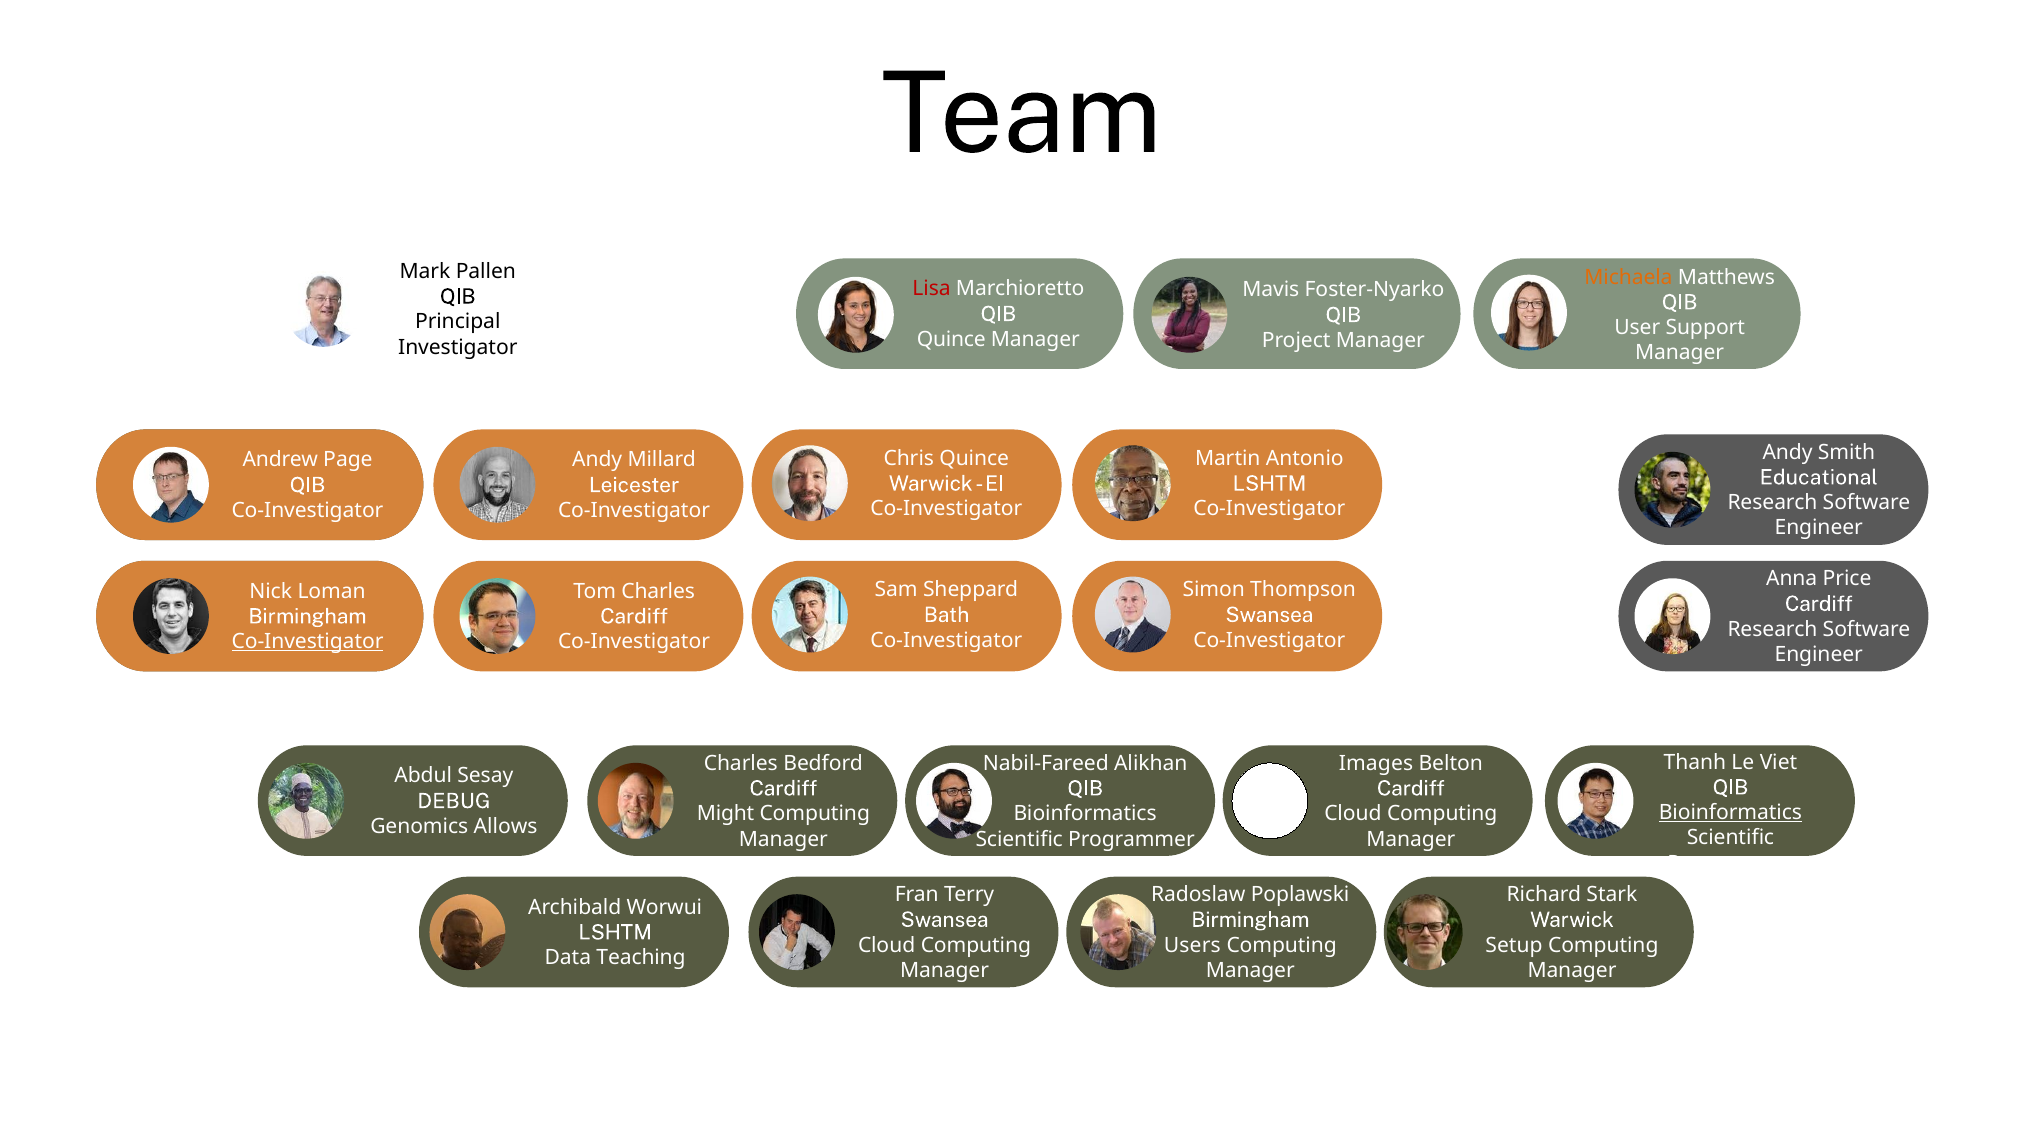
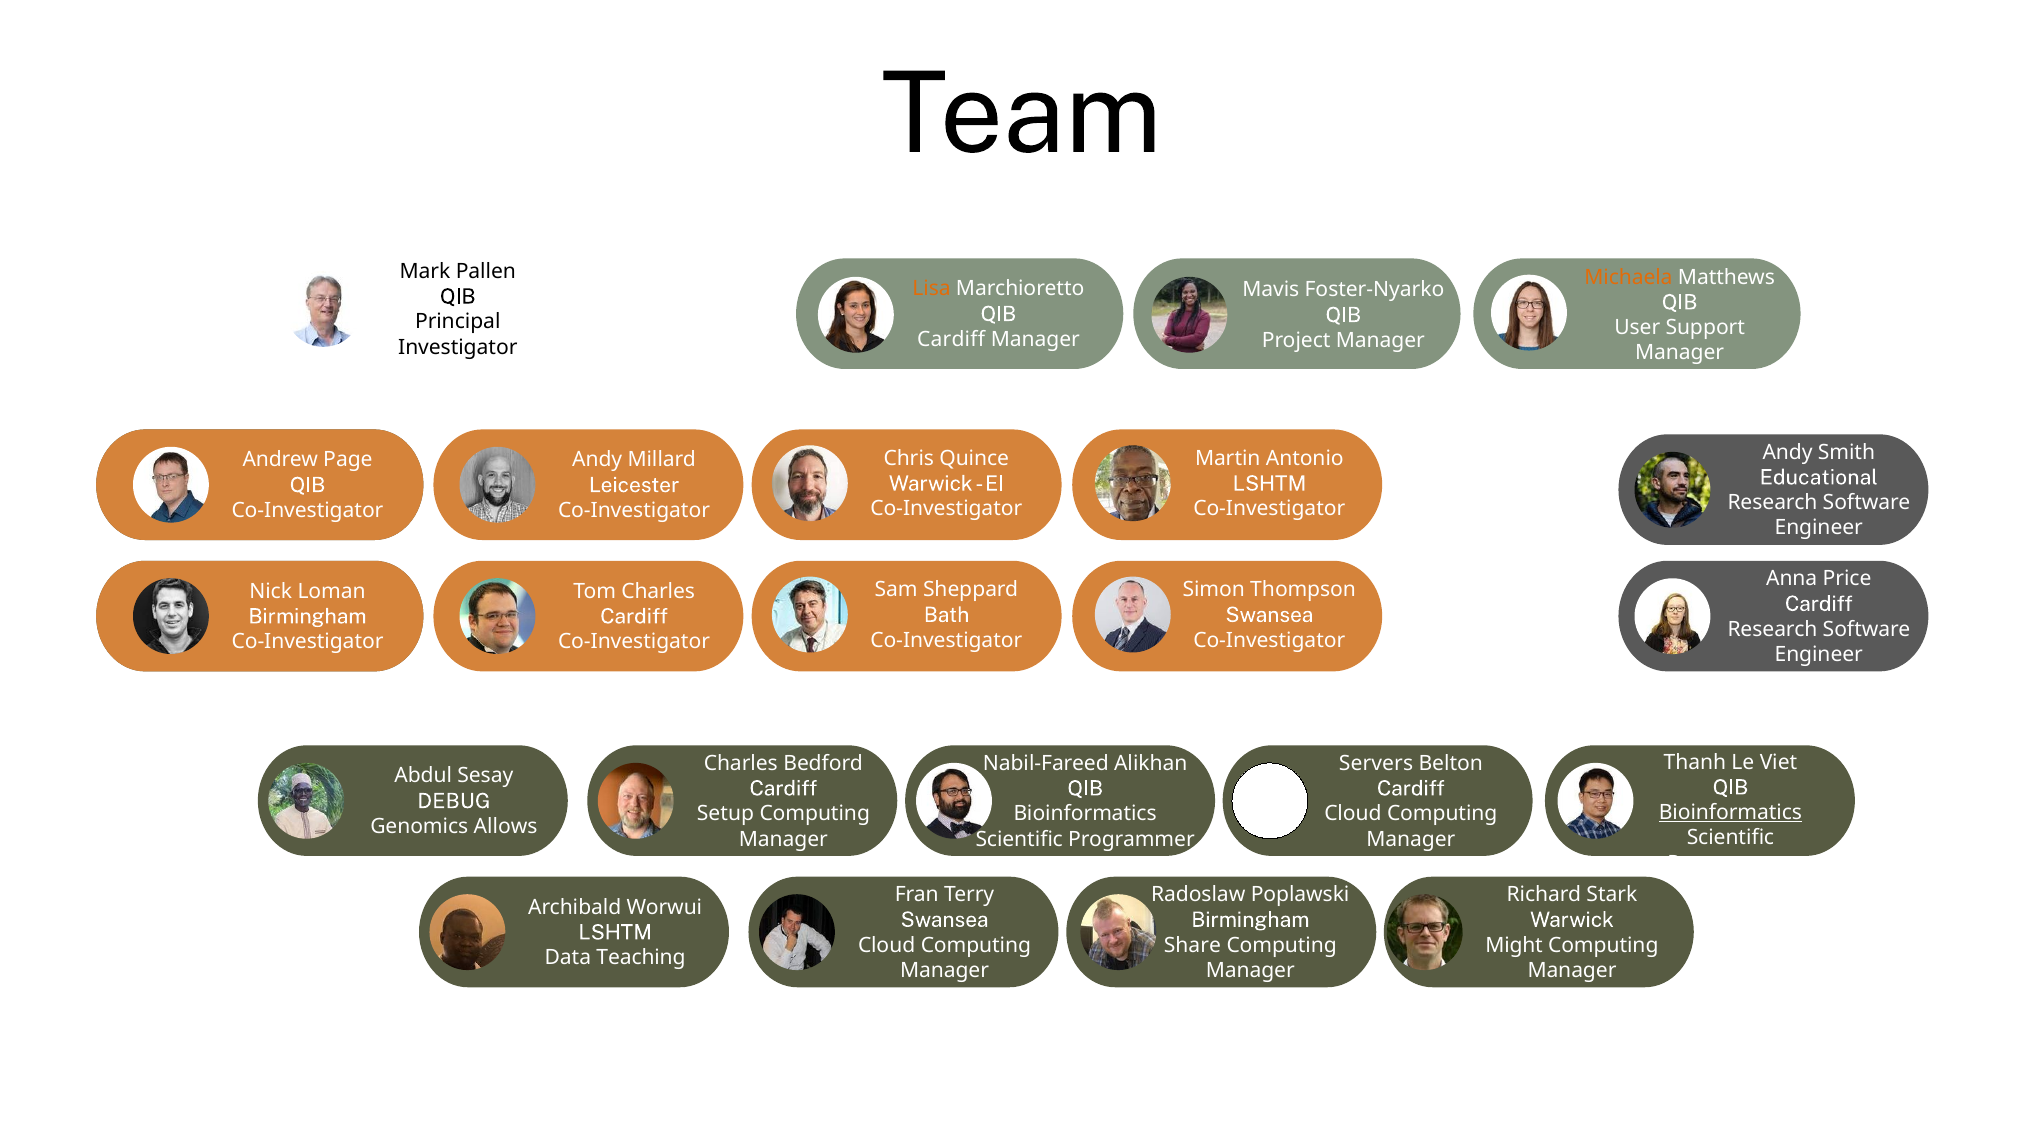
Lisa colour: red -> orange
Quince at (951, 339): Quince -> Cardiff
Co-Investigator at (308, 642) underline: present -> none
Images: Images -> Servers
Might: Might -> Setup
Users: Users -> Share
Setup: Setup -> Might
